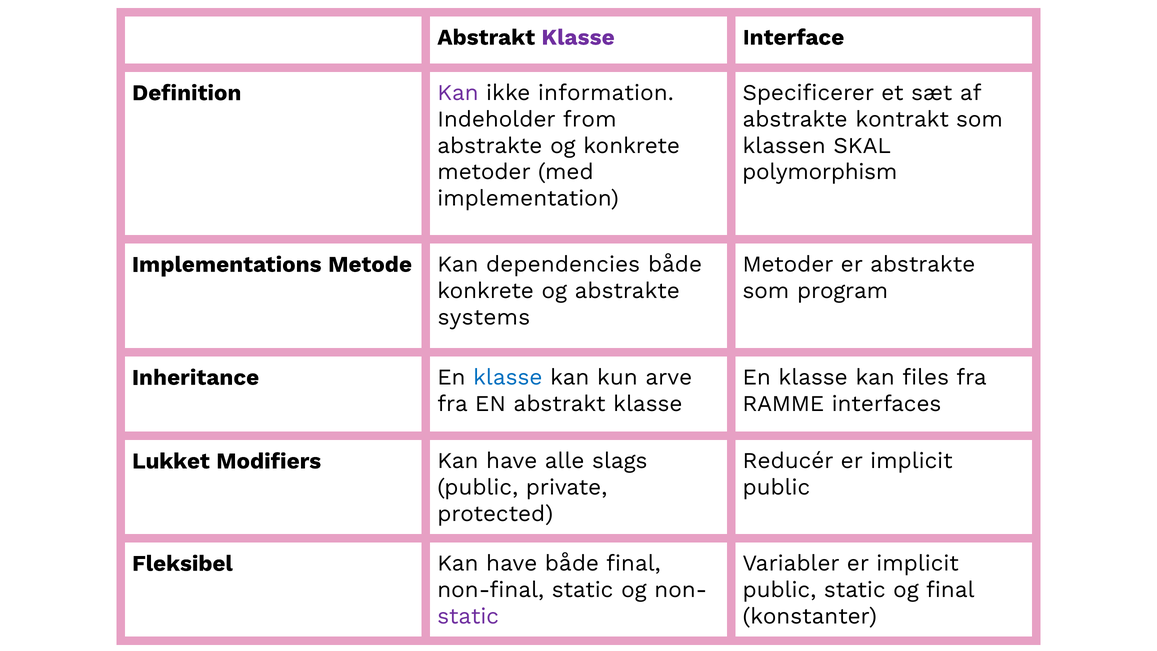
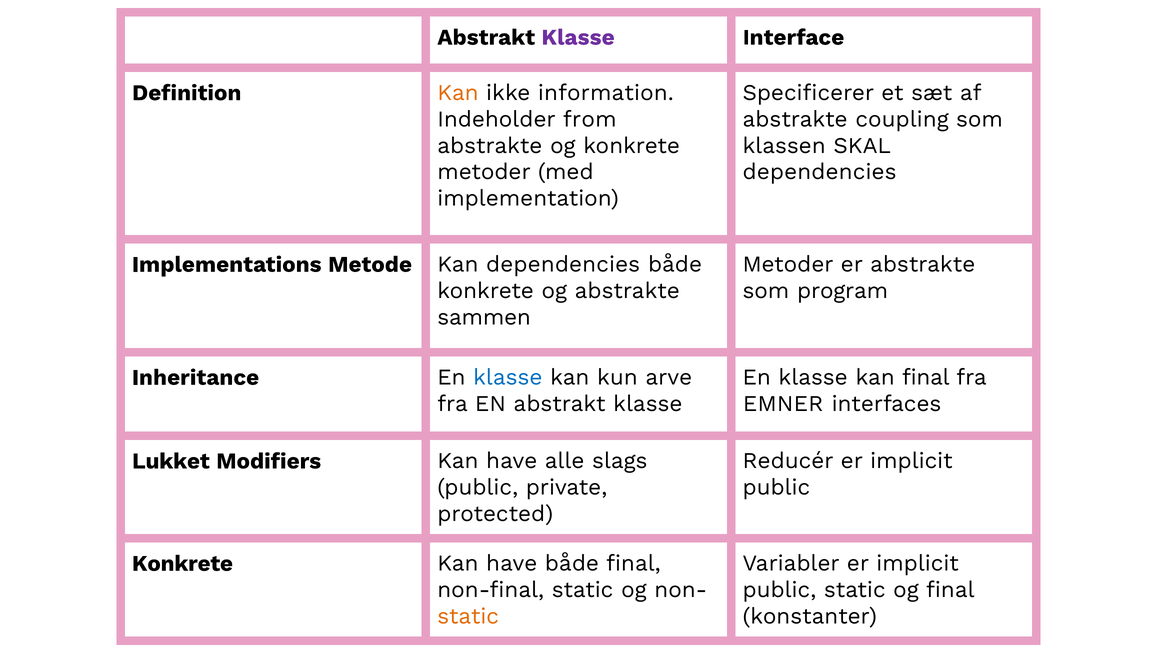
Kan at (458, 93) colour: purple -> orange
kontrakt: kontrakt -> coupling
polymorphism at (820, 172): polymorphism -> dependencies
systems: systems -> sammen
kan files: files -> final
RAMME: RAMME -> EMNER
Fleksibel at (182, 563): Fleksibel -> Konkrete
static at (468, 616) colour: purple -> orange
